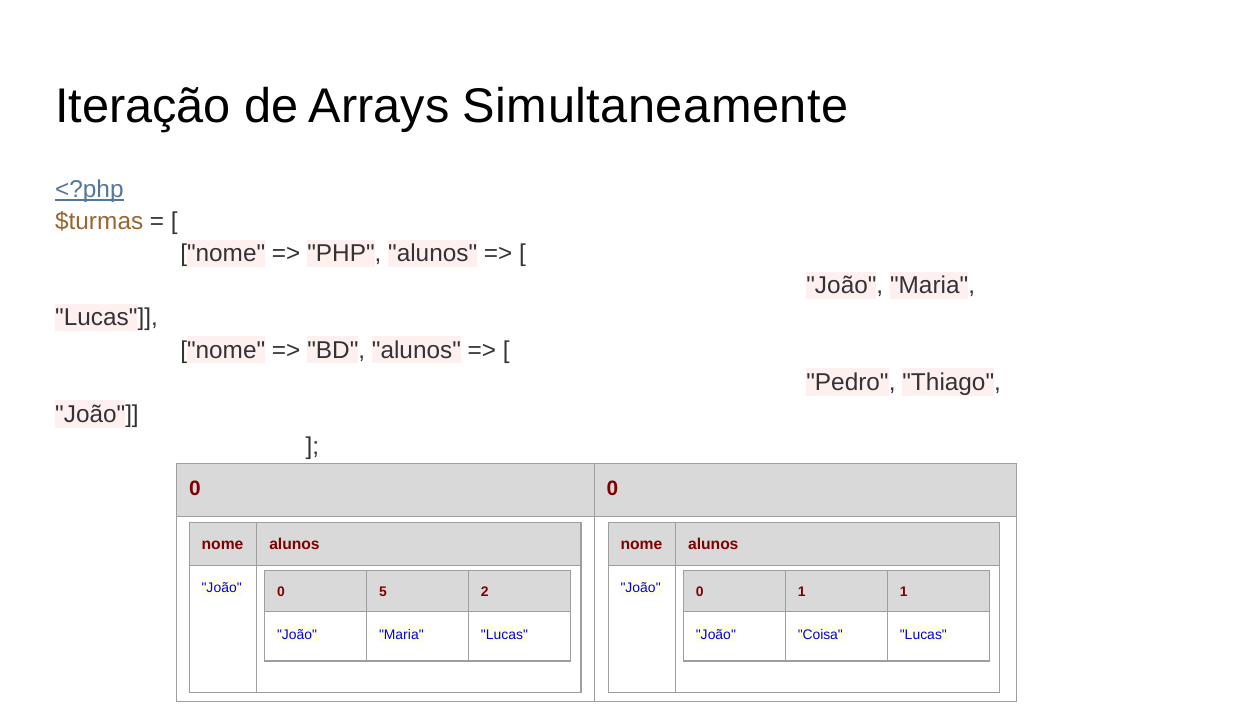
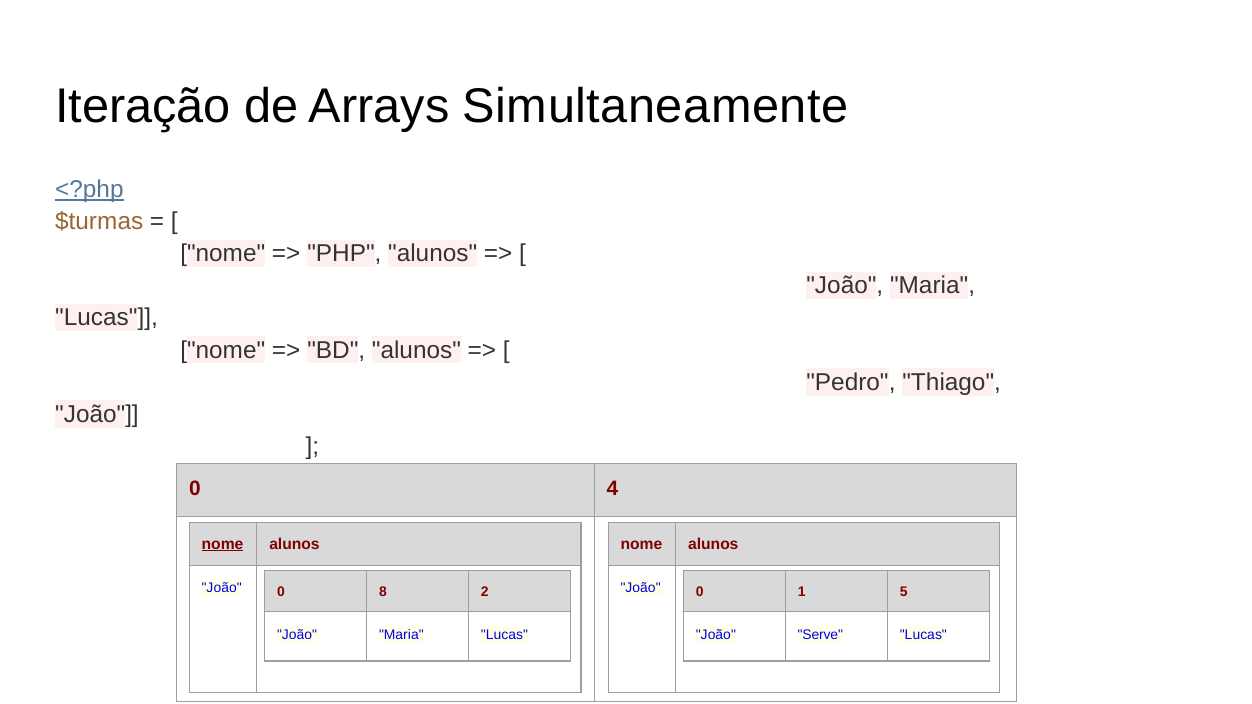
0 0: 0 -> 4
nome at (223, 544) underline: none -> present
1 1: 1 -> 5
5: 5 -> 8
Coisa: Coisa -> Serve
